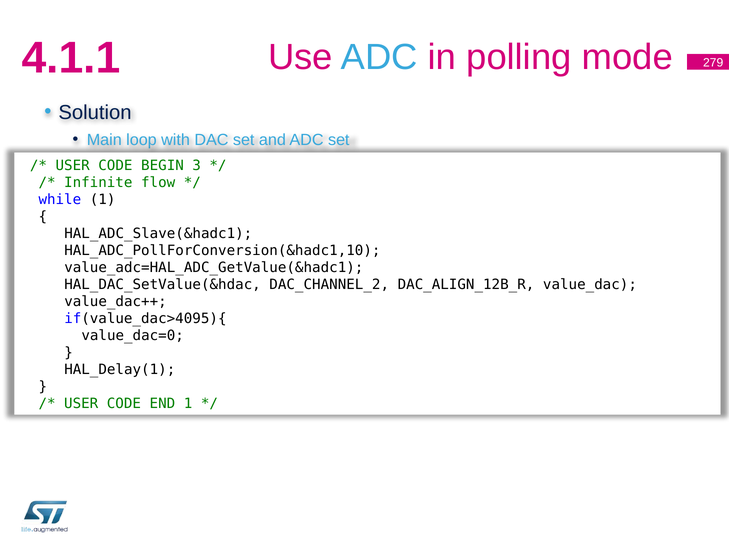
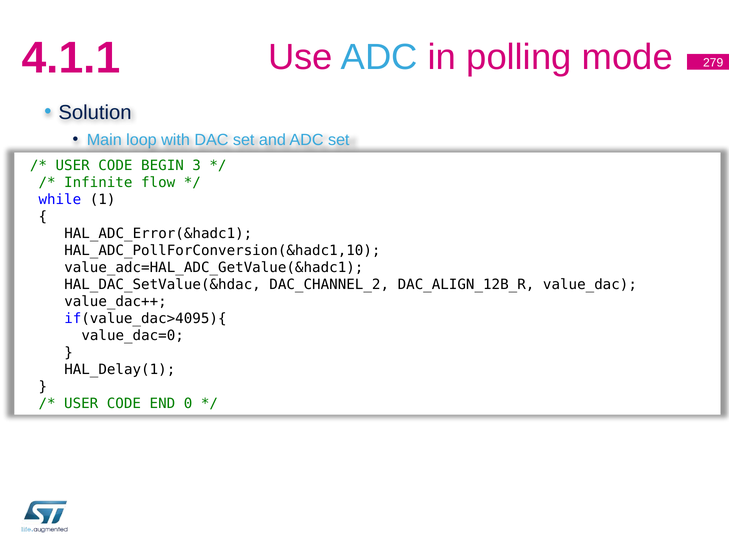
HAL_ADC_Slave(&hadc1: HAL_ADC_Slave(&hadc1 -> HAL_ADC_Error(&hadc1
END 1: 1 -> 0
